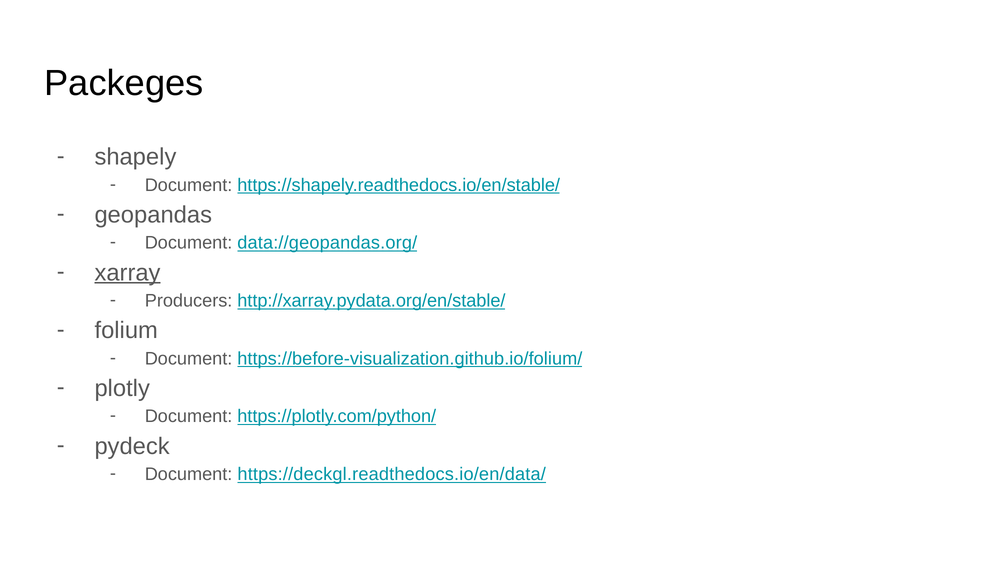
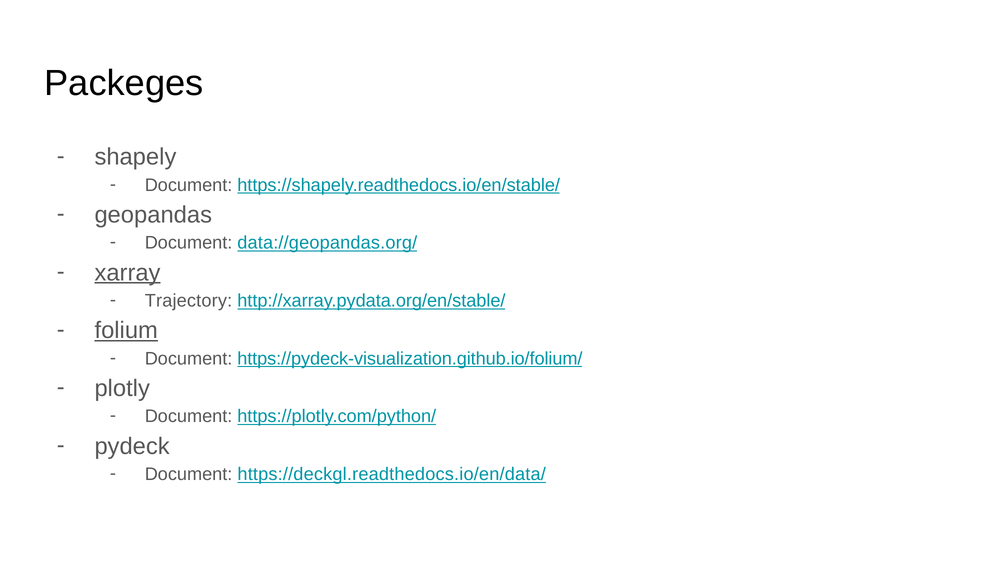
Producers: Producers -> Trajectory
folium underline: none -> present
https://before-visualization.github.io/folium/: https://before-visualization.github.io/folium/ -> https://pydeck-visualization.github.io/folium/
